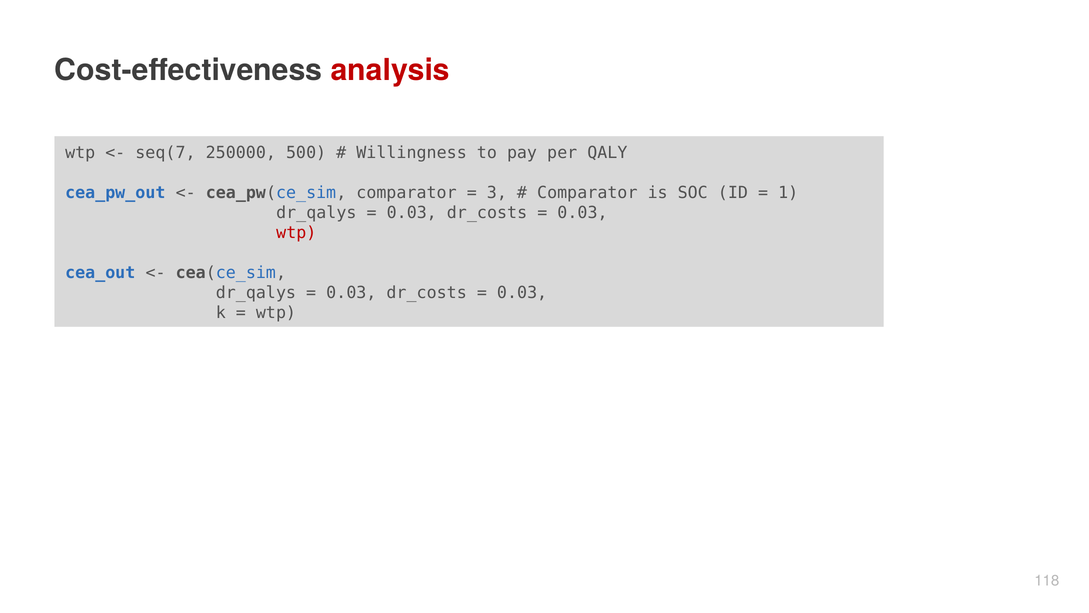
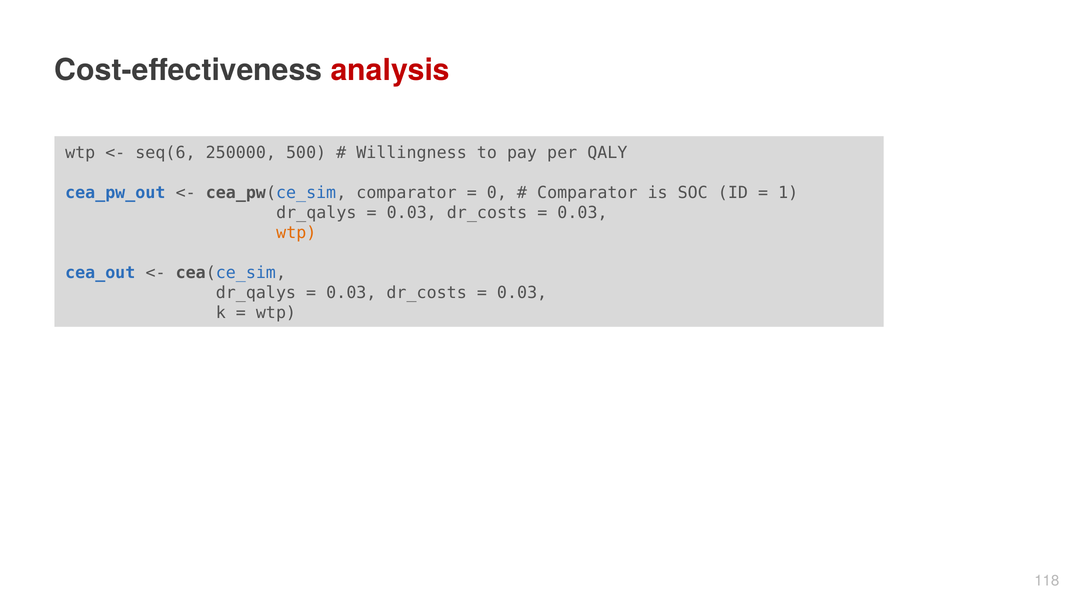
seq(7: seq(7 -> seq(6
3: 3 -> 0
wtp at (296, 233) colour: red -> orange
